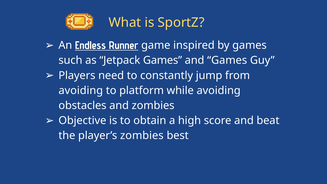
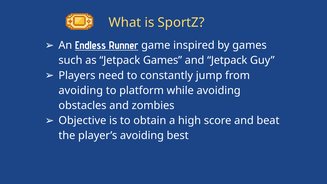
and Games: Games -> Jetpack
player’s zombies: zombies -> avoiding
